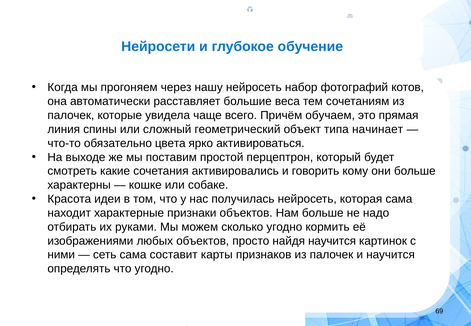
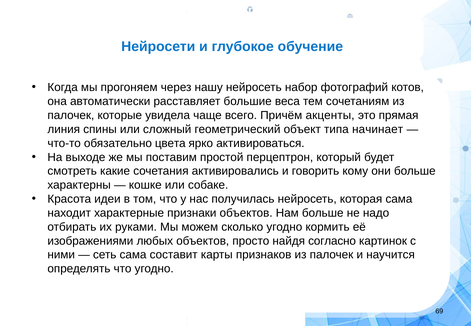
обучаем: обучаем -> акценты
найдя научится: научится -> согласно
